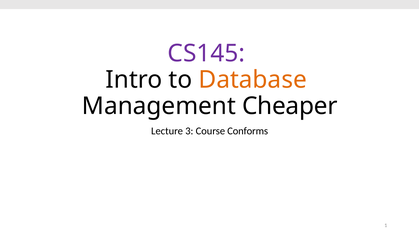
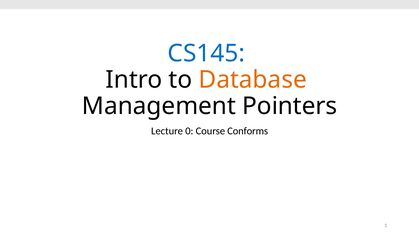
CS145 colour: purple -> blue
Cheaper: Cheaper -> Pointers
3: 3 -> 0
